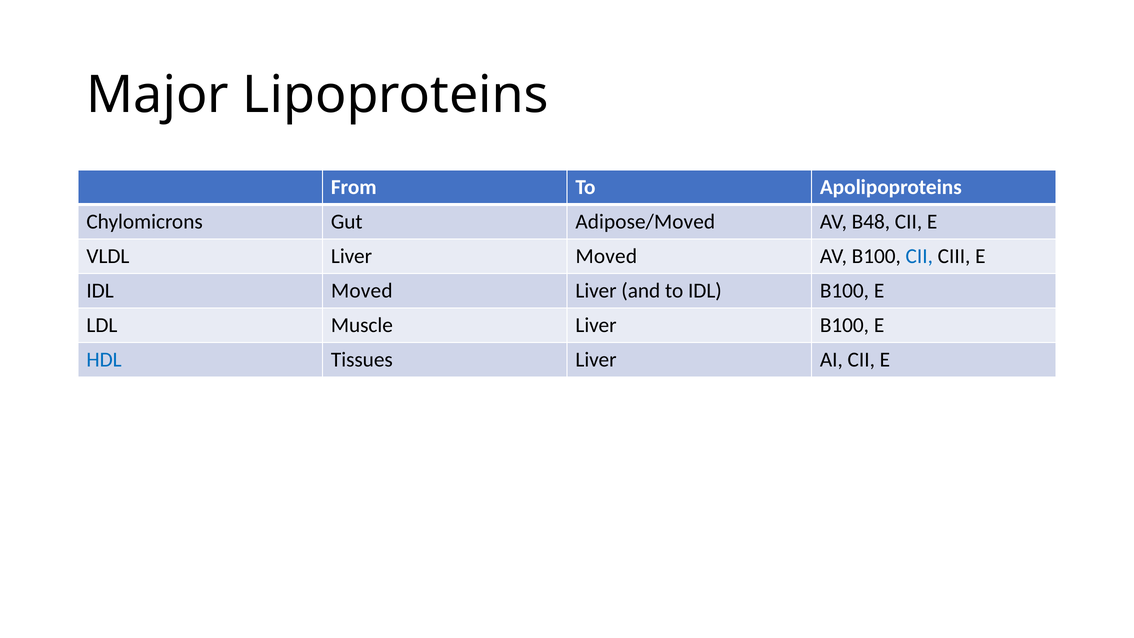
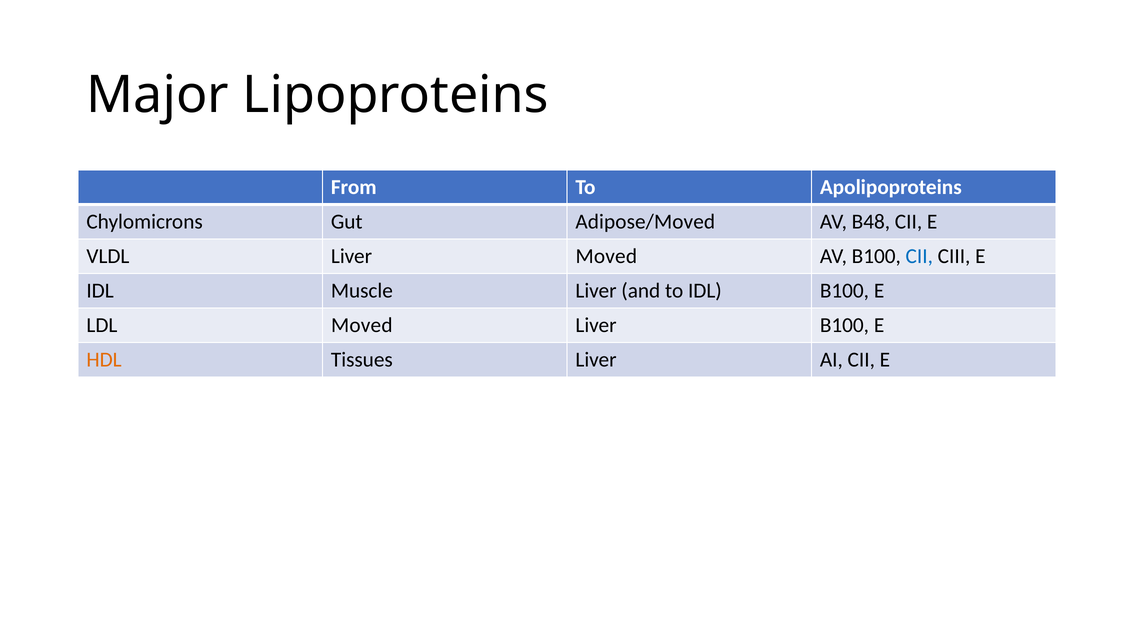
IDL Moved: Moved -> Muscle
LDL Muscle: Muscle -> Moved
HDL colour: blue -> orange
